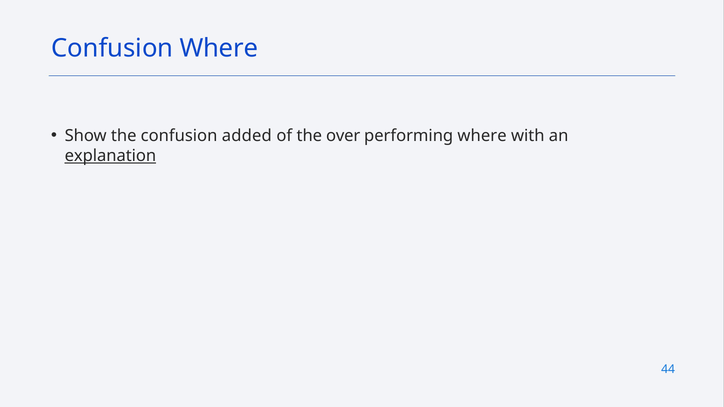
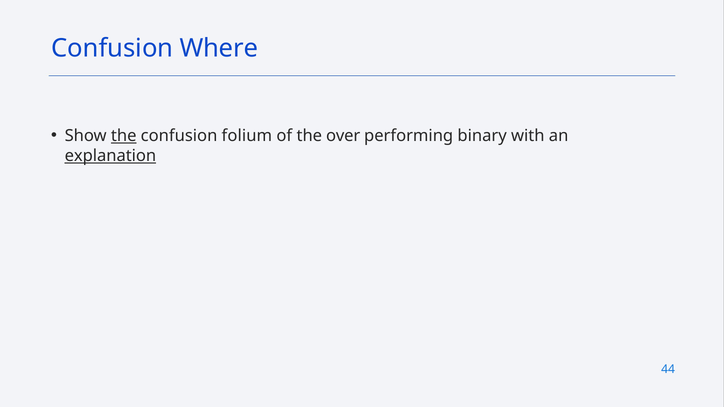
the at (124, 136) underline: none -> present
added: added -> folium
performing where: where -> binary
